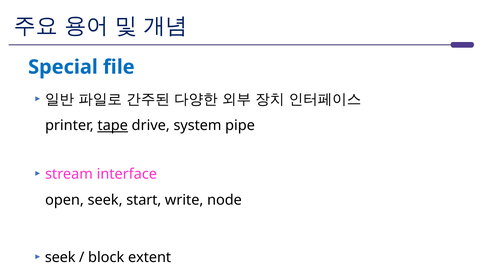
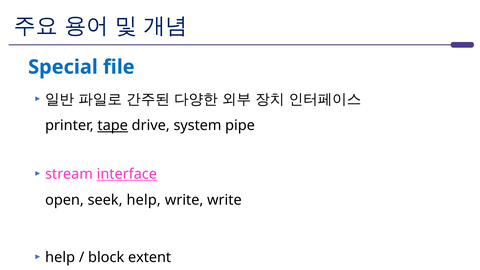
interface underline: none -> present
seek start: start -> help
write node: node -> write
seek at (60, 257): seek -> help
